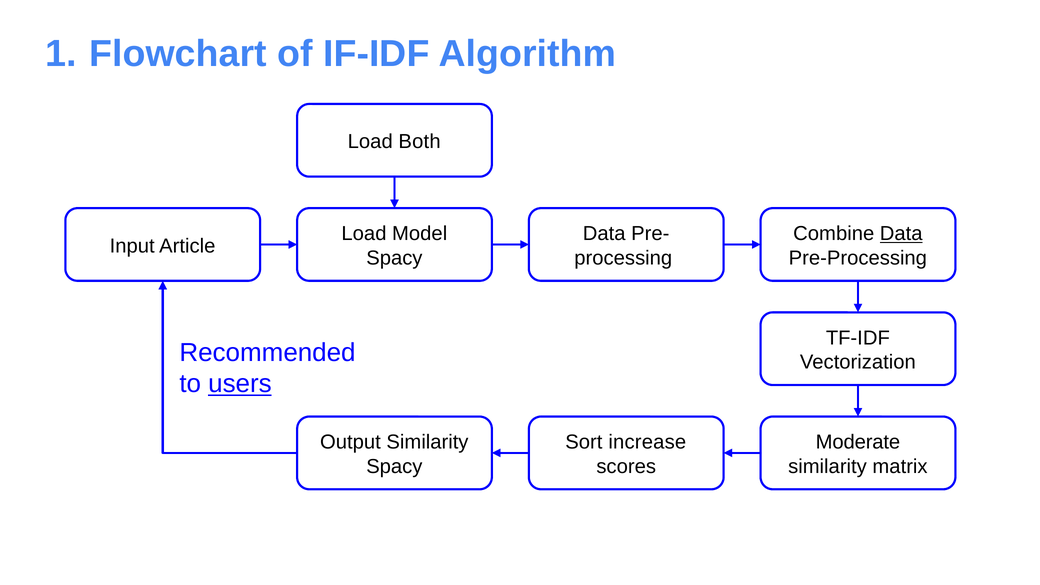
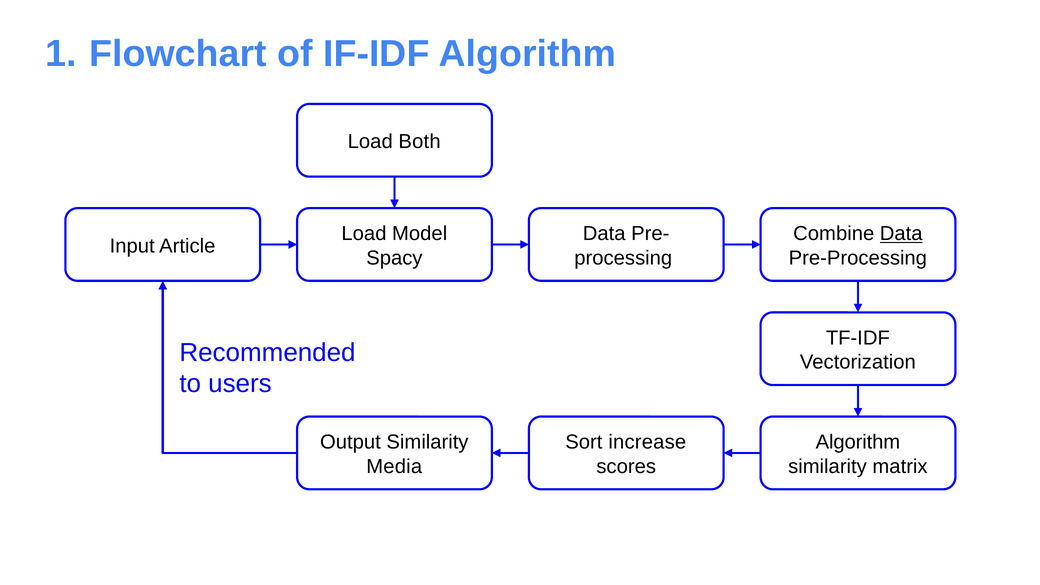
users underline: present -> none
Moderate at (858, 442): Moderate -> Algorithm
Spacy at (394, 466): Spacy -> Media
